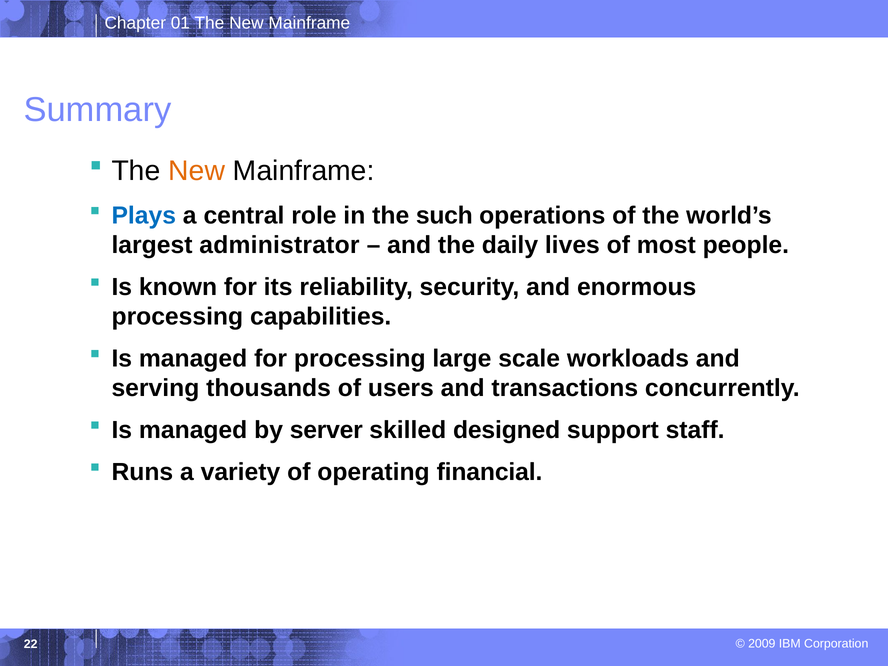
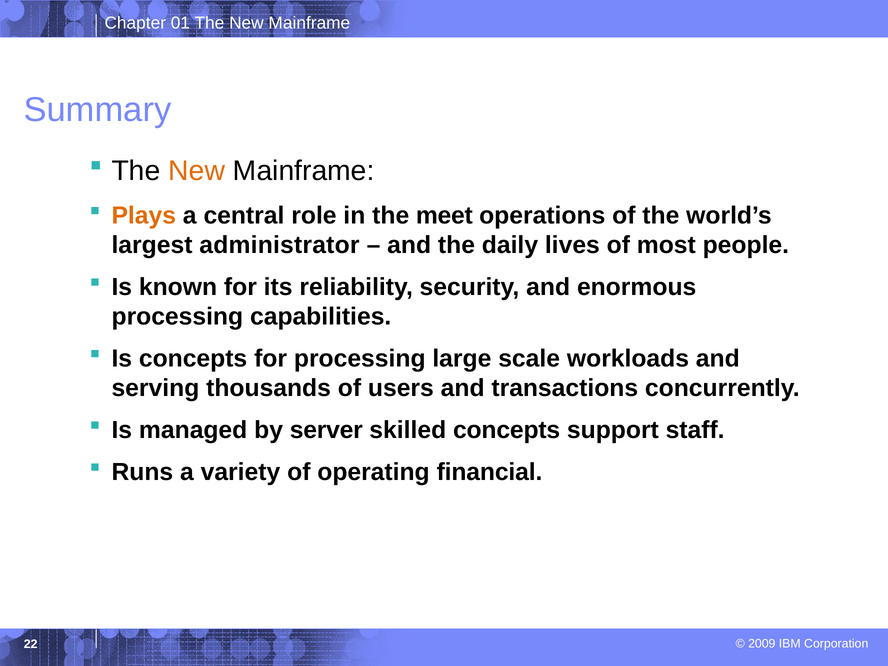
Plays colour: blue -> orange
such: such -> meet
managed at (193, 359): managed -> concepts
skilled designed: designed -> concepts
